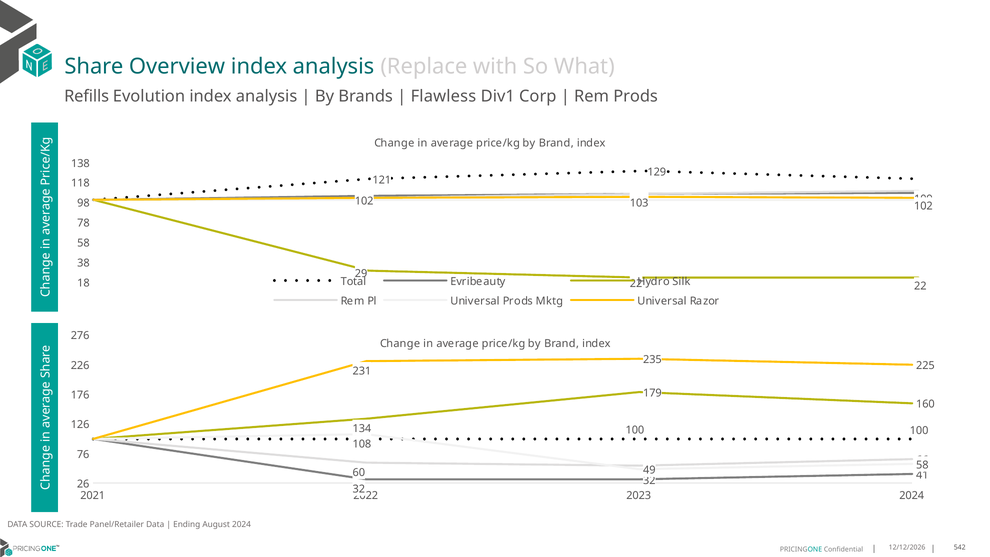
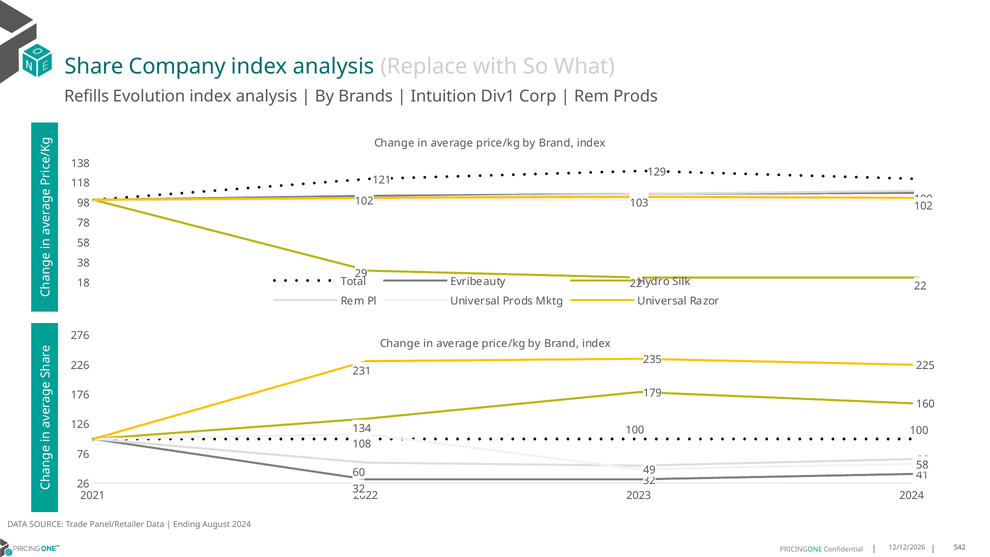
Overview: Overview -> Company
Flawless: Flawless -> Intuition
